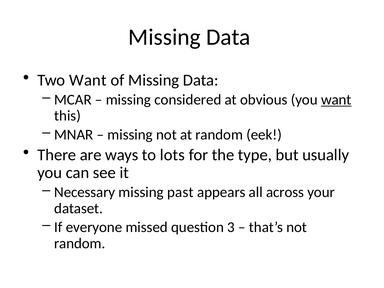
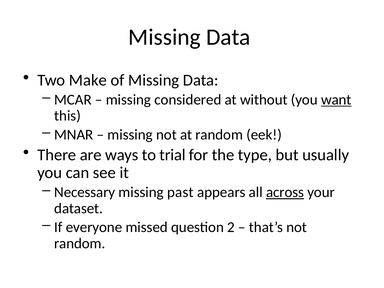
Two Want: Want -> Make
obvious: obvious -> without
lots: lots -> trial
across underline: none -> present
3: 3 -> 2
